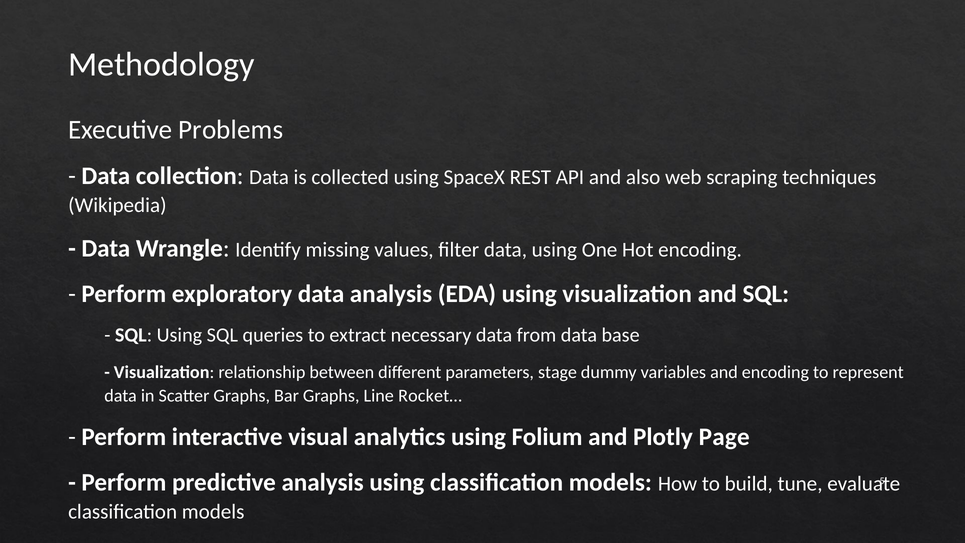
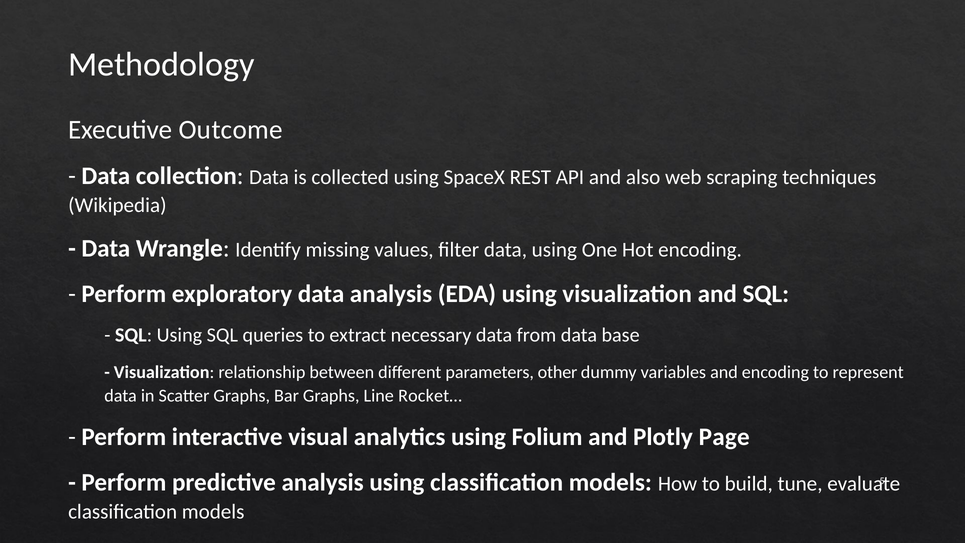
Problems: Problems -> Outcome
stage: stage -> other
